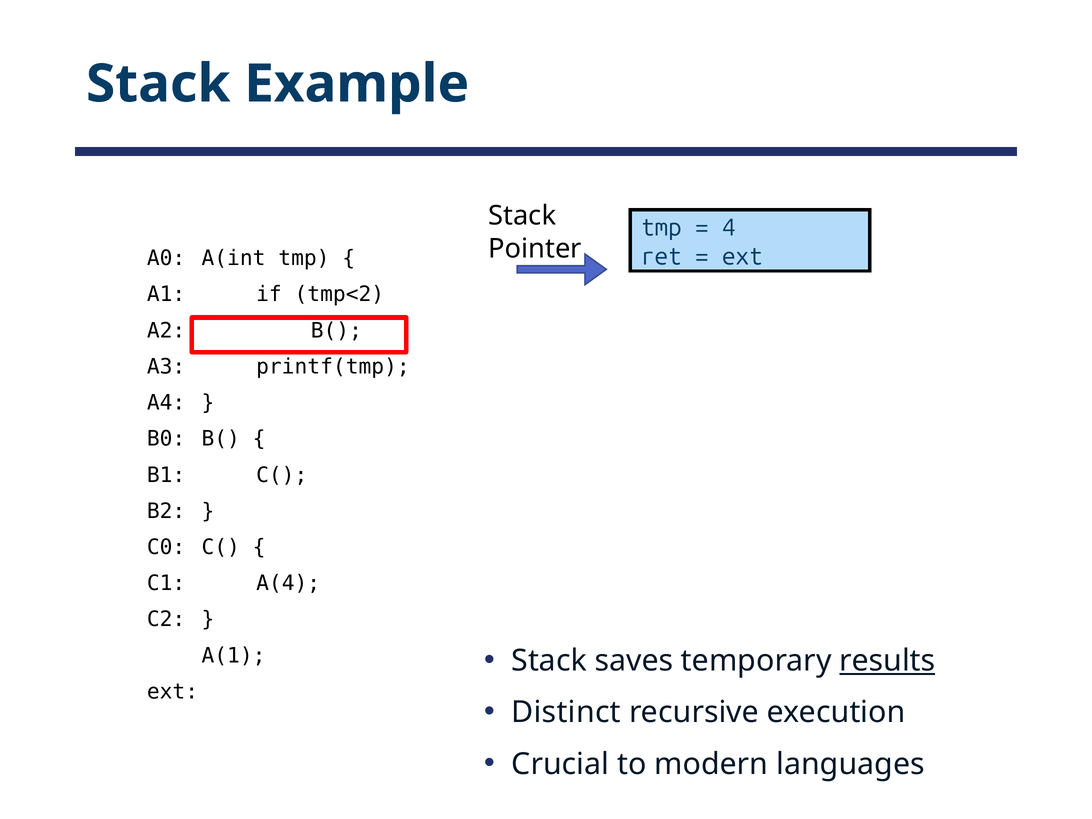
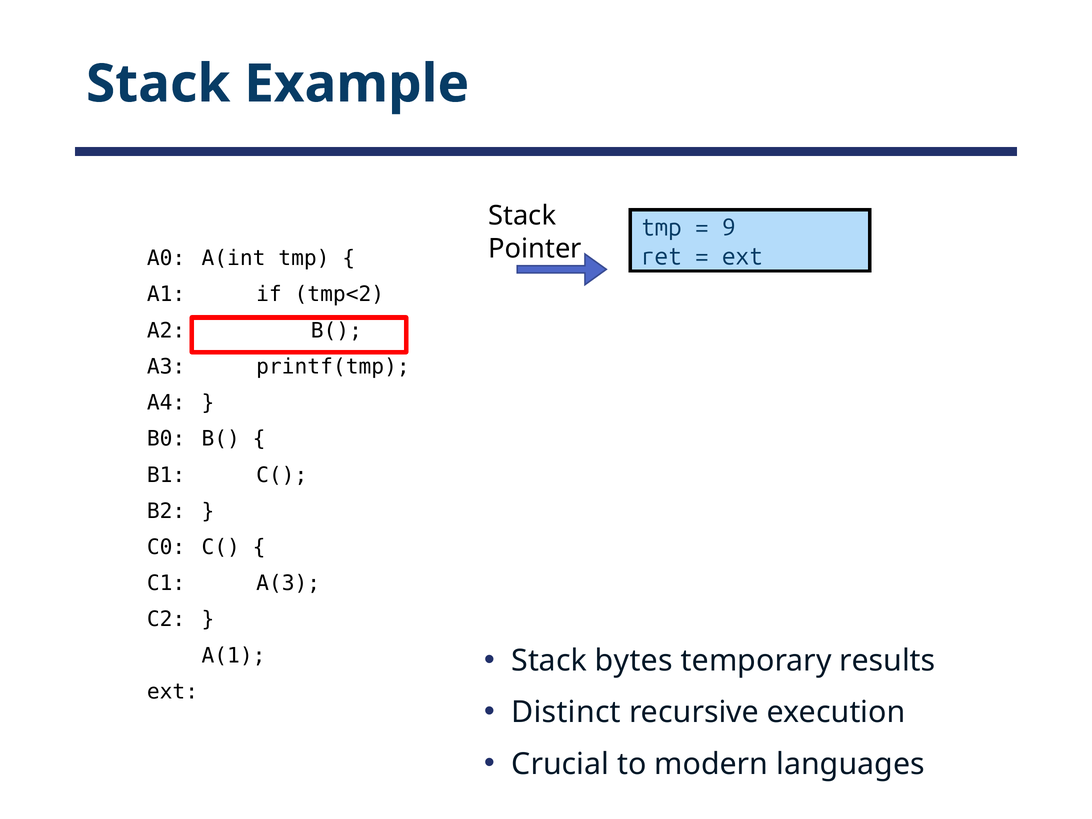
4: 4 -> 9
A(4: A(4 -> A(3
saves: saves -> bytes
results underline: present -> none
